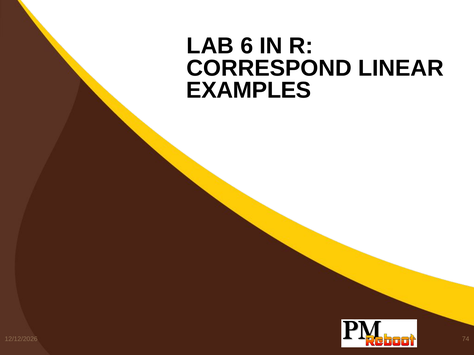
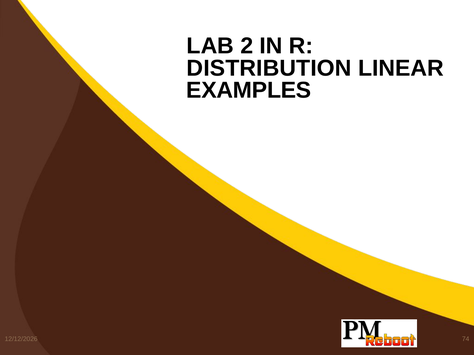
6: 6 -> 2
CORRESPOND: CORRESPOND -> DISTRIBUTION
